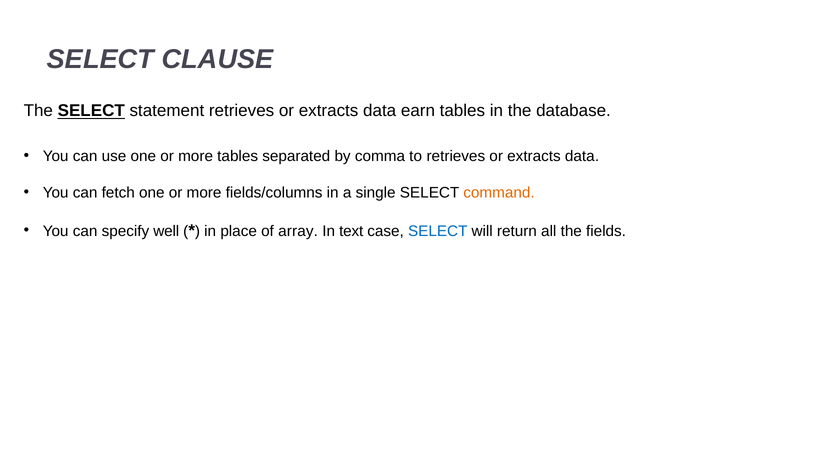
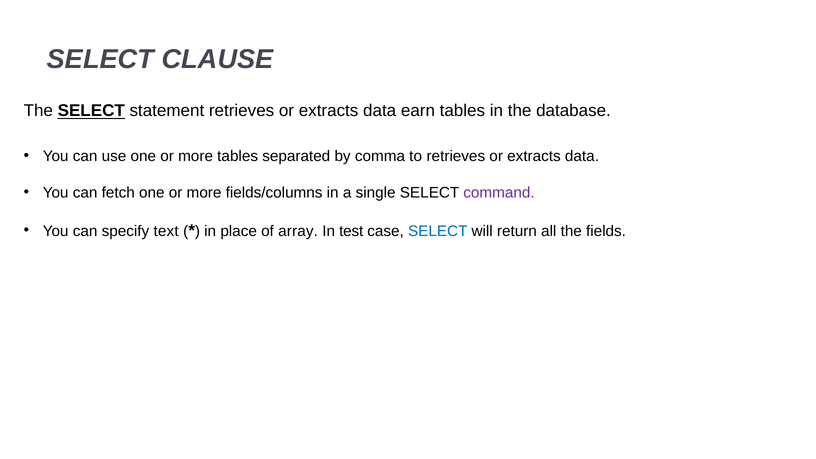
command colour: orange -> purple
well: well -> text
text: text -> test
